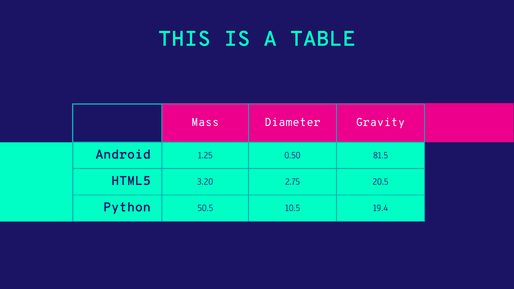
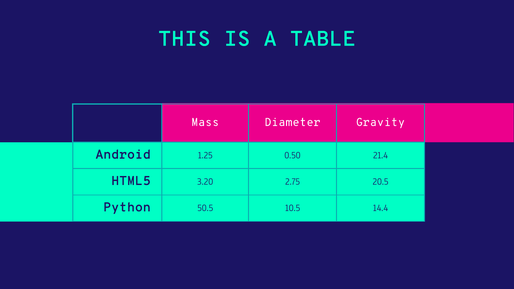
81.5: 81.5 -> 21.4
19.4: 19.4 -> 14.4
